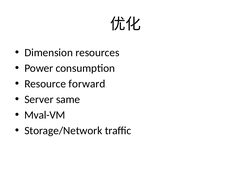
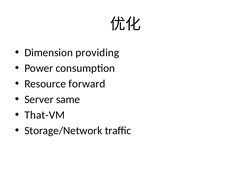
resources: resources -> providing
Mval-VM: Mval-VM -> That-VM
